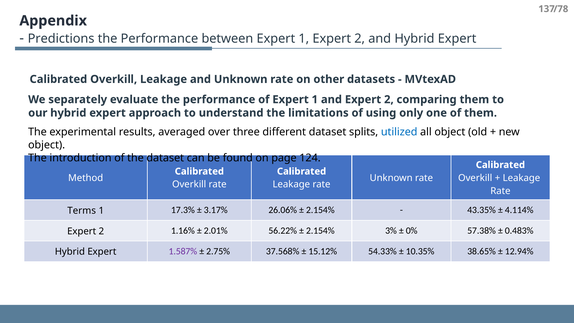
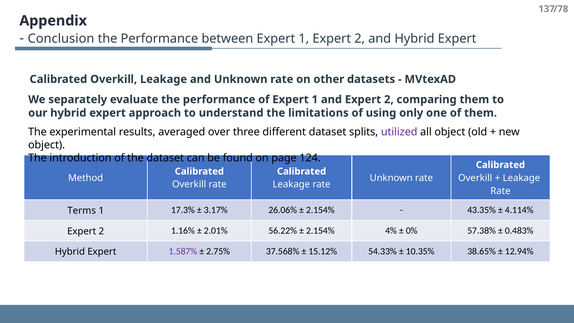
Predictions: Predictions -> Conclusion
utilized colour: blue -> purple
3%: 3% -> 4%
